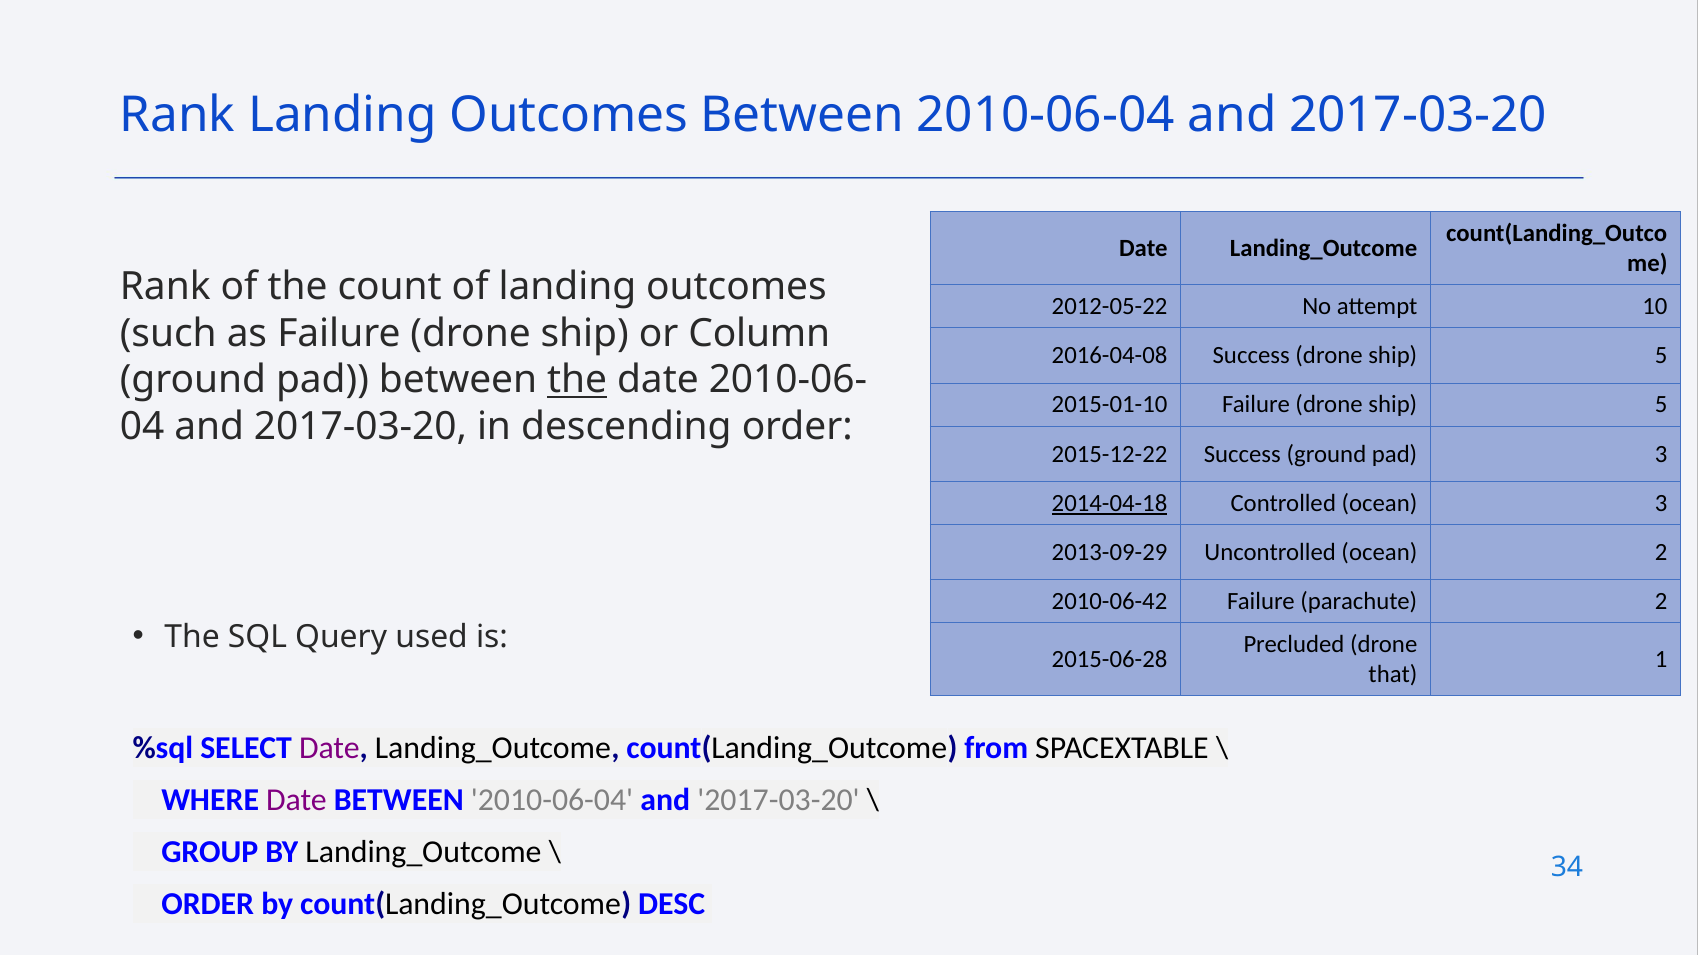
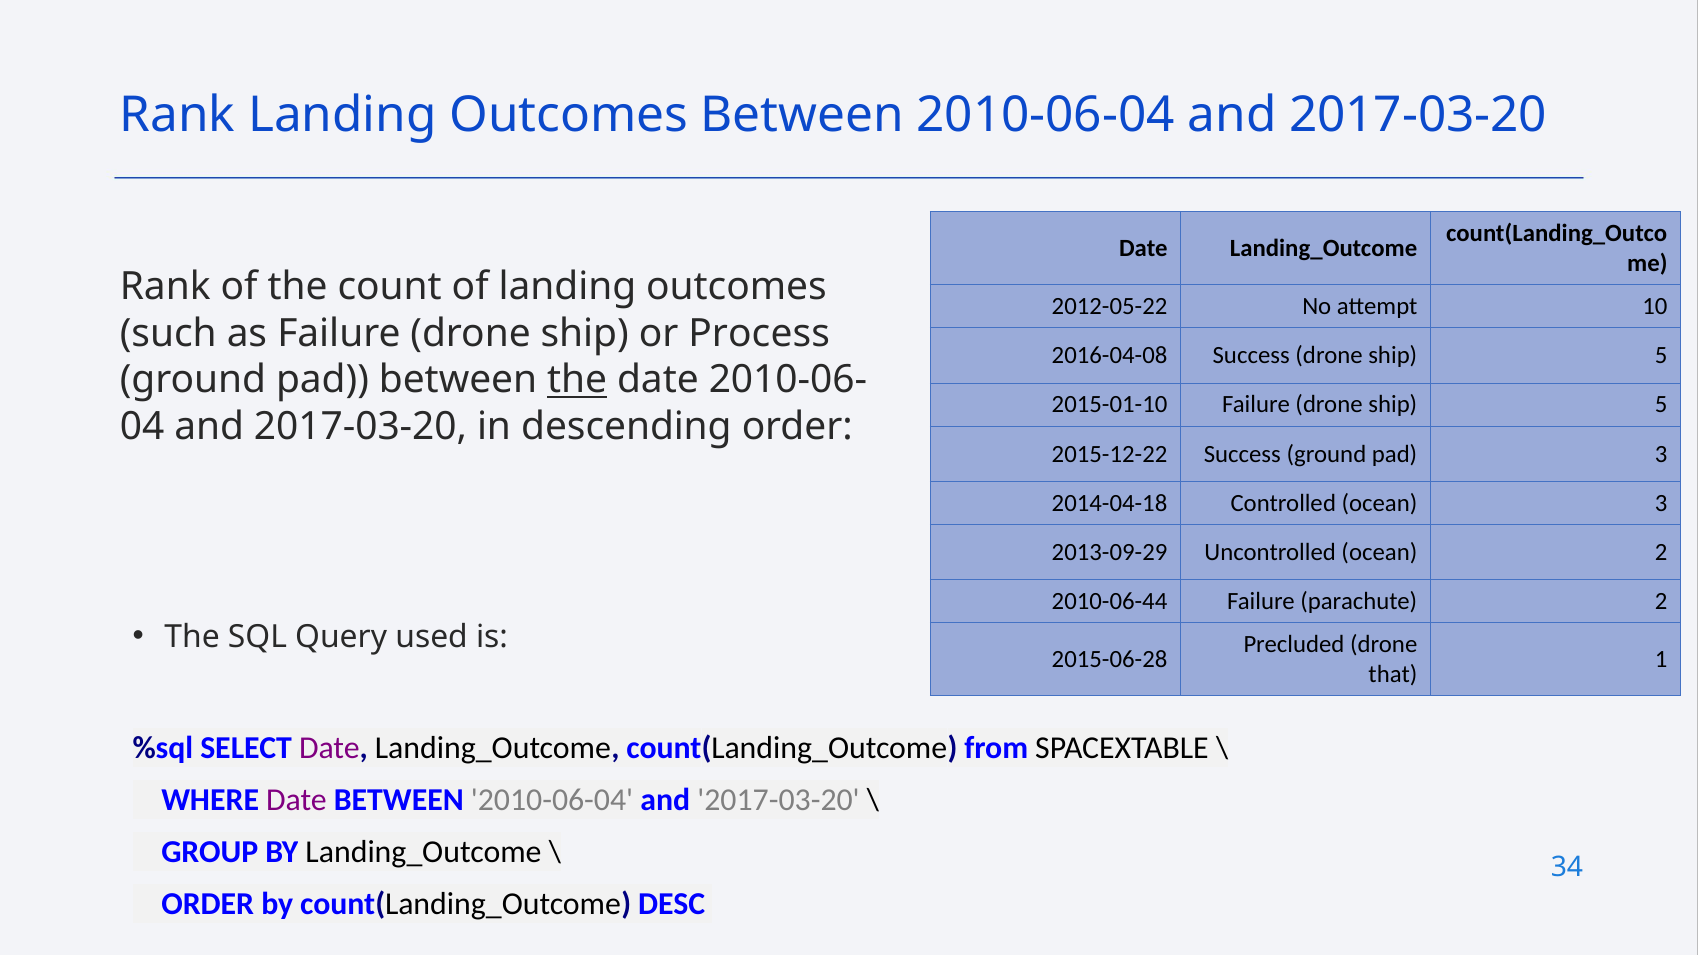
Column: Column -> Process
2014-04-18 underline: present -> none
2010-06-42: 2010-06-42 -> 2010-06-44
